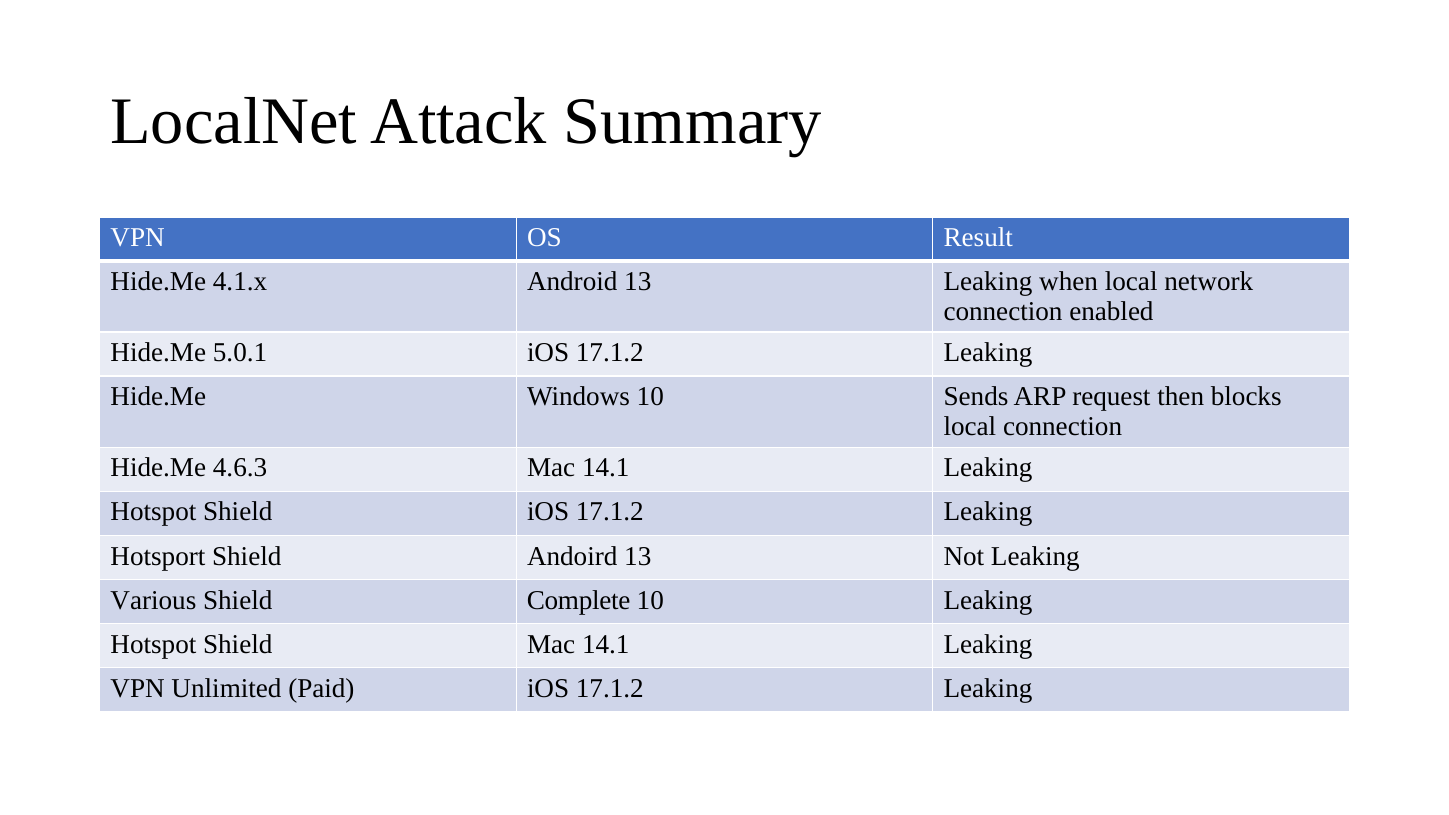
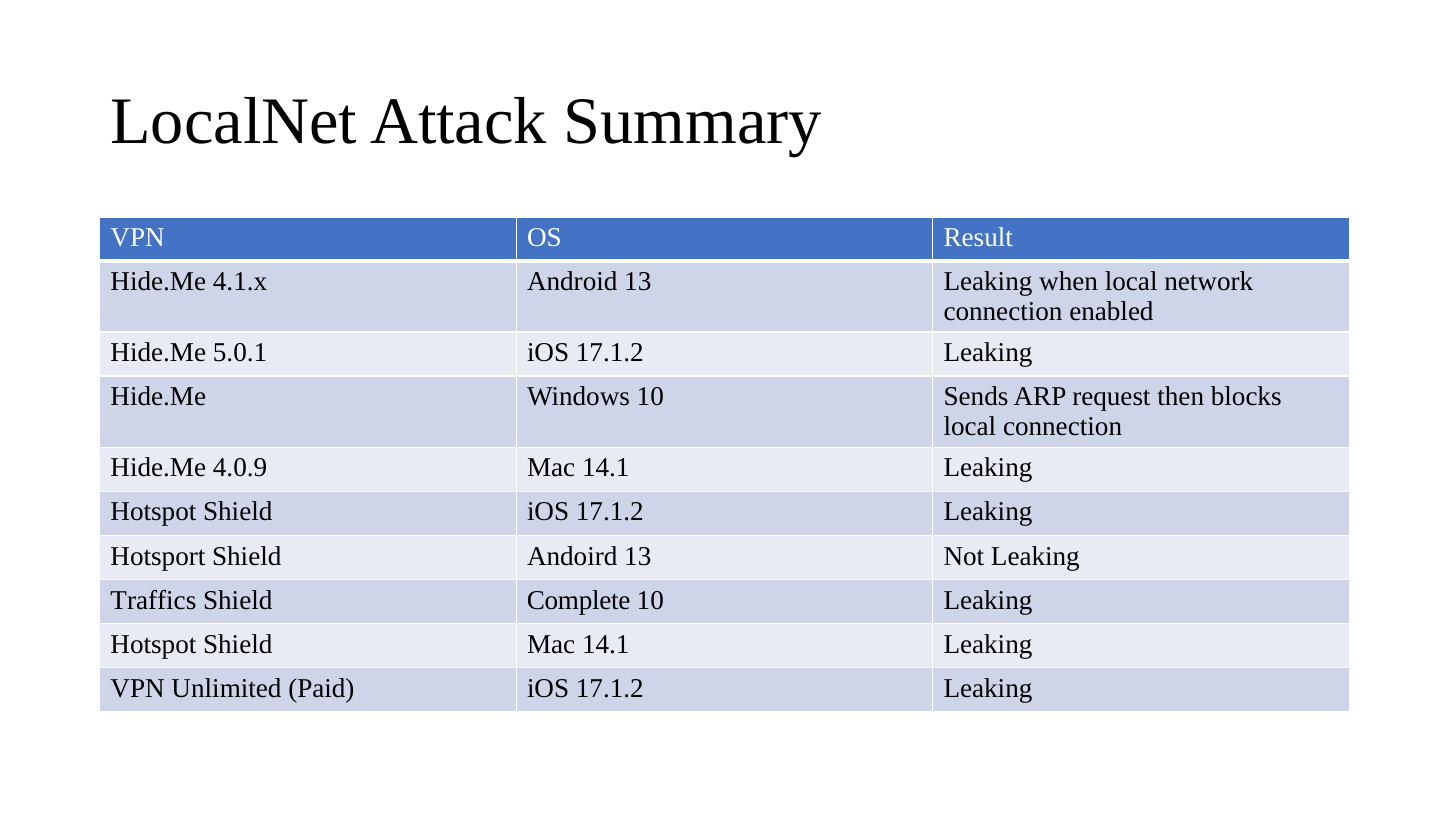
4.6.3: 4.6.3 -> 4.0.9
Various: Various -> Traffics
